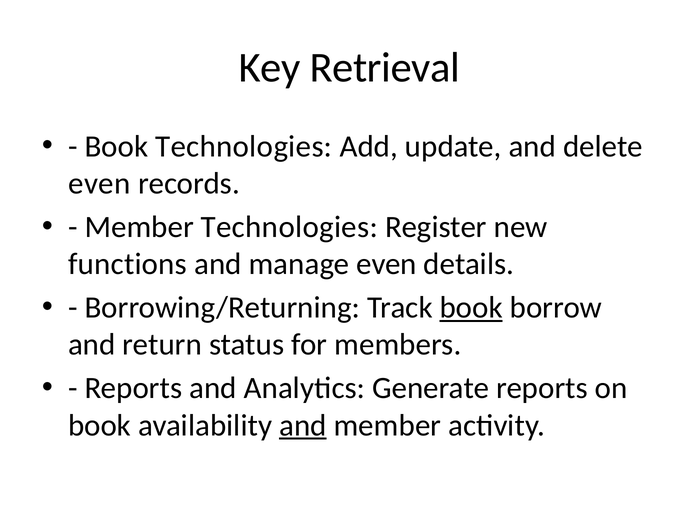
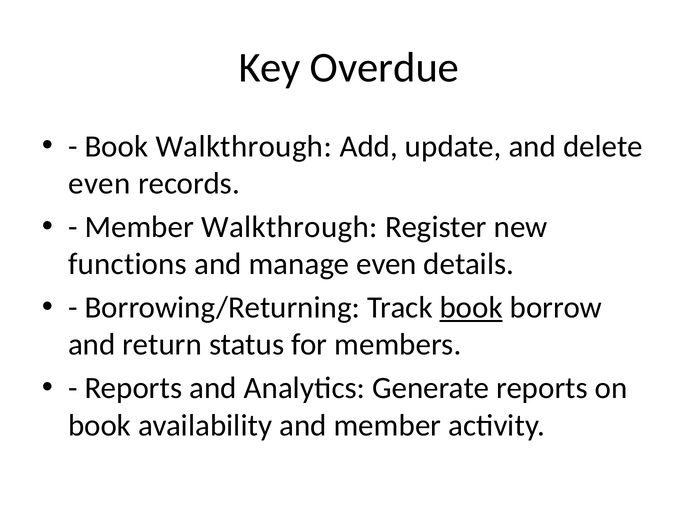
Retrieval: Retrieval -> Overdue
Book Technologies: Technologies -> Walkthrough
Member Technologies: Technologies -> Walkthrough
and at (303, 426) underline: present -> none
